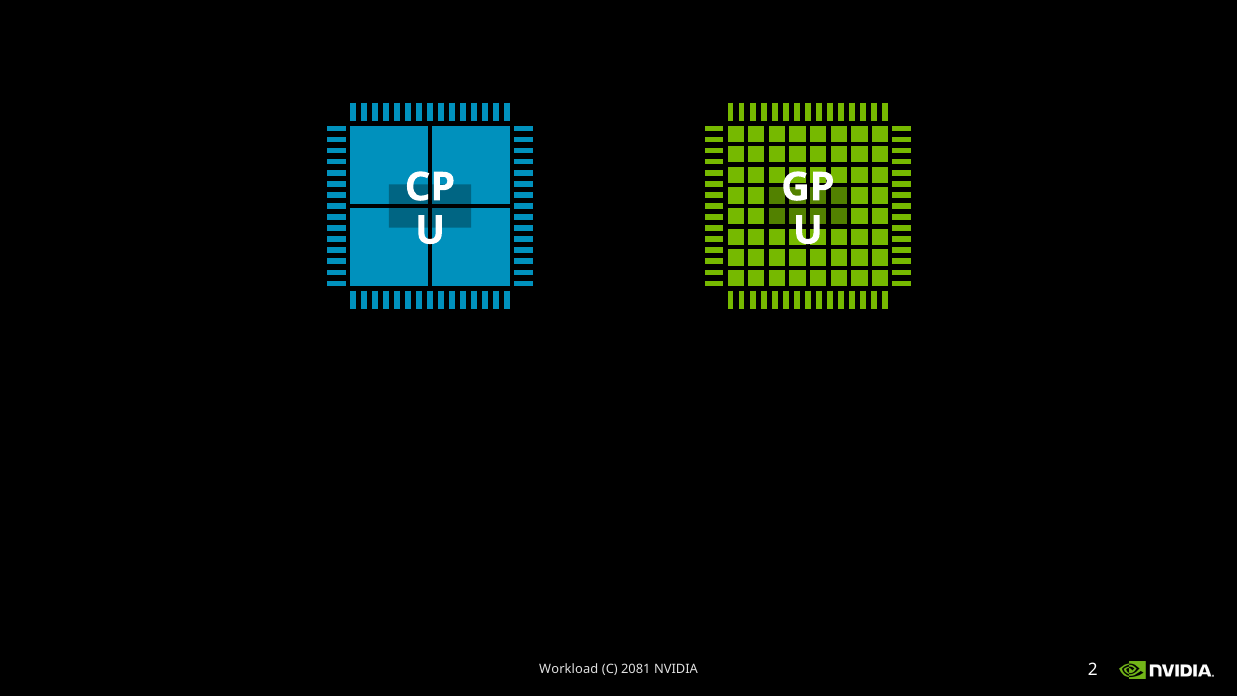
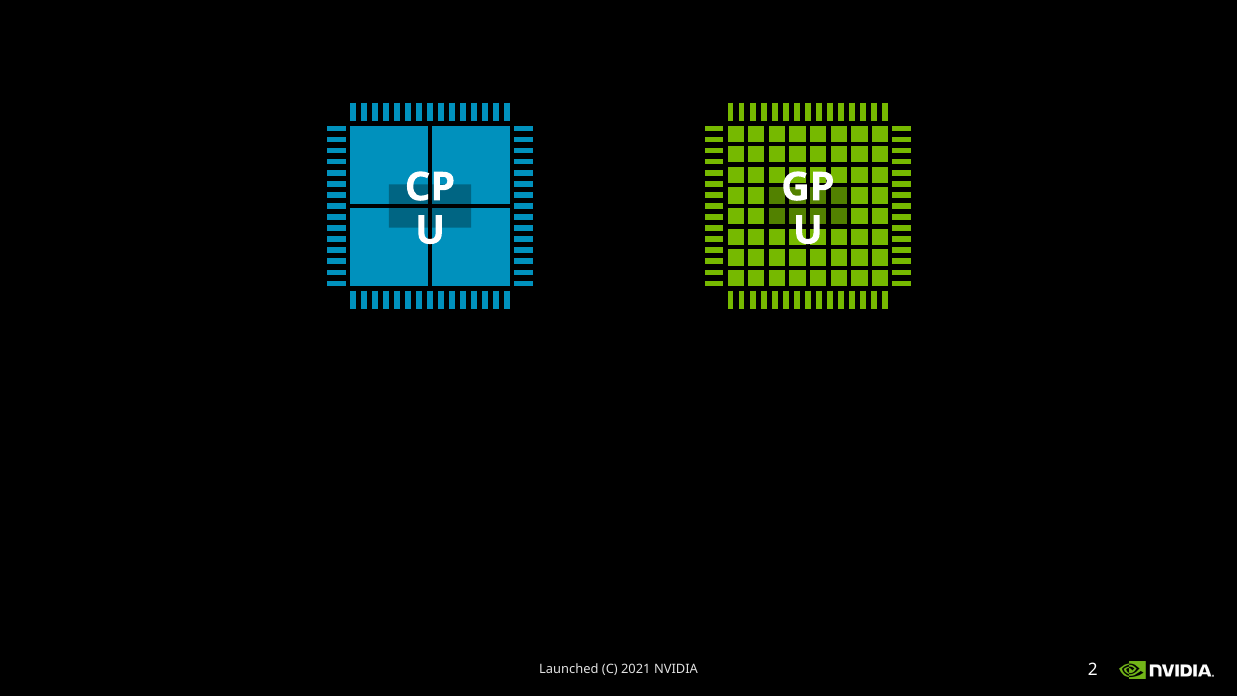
Workload: Workload -> Launched
2081: 2081 -> 2021
